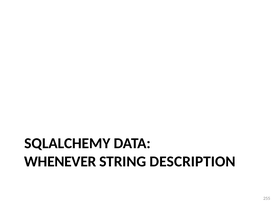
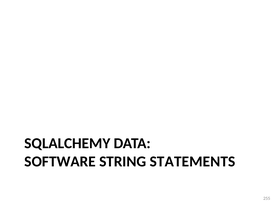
WHENEVER: WHENEVER -> SOFTWARE
DESCRIPTION: DESCRIPTION -> STATEMENTS
